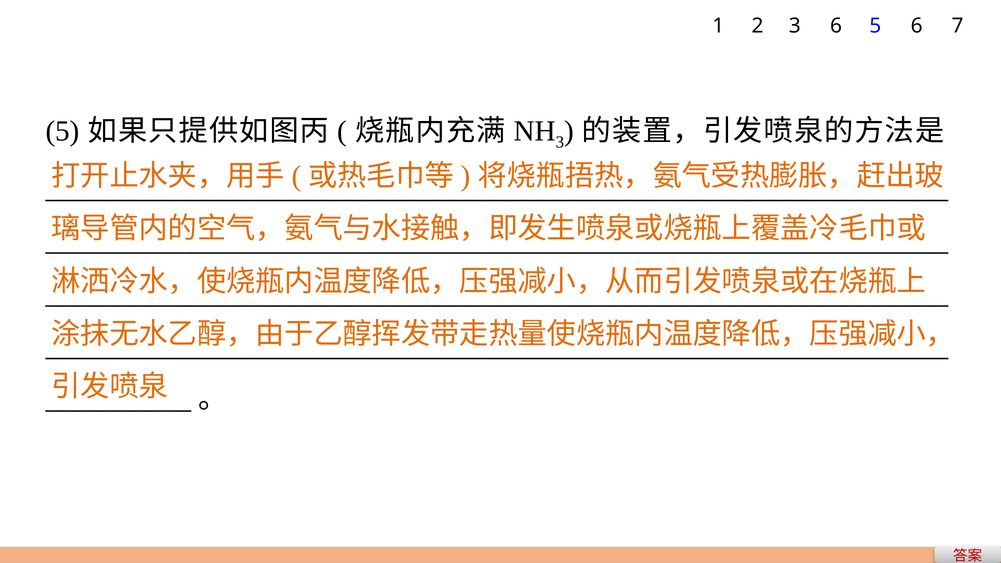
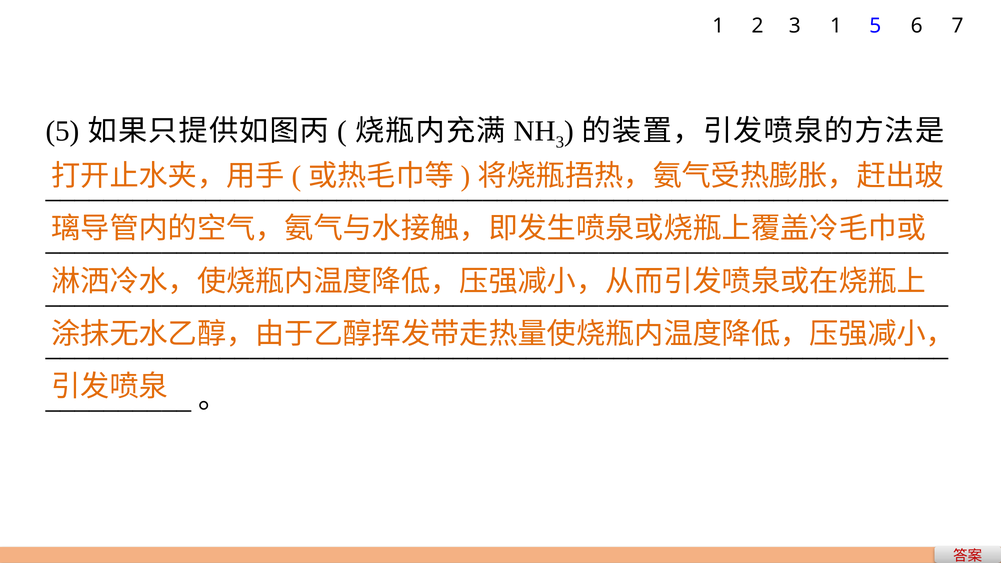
3 6: 6 -> 1
